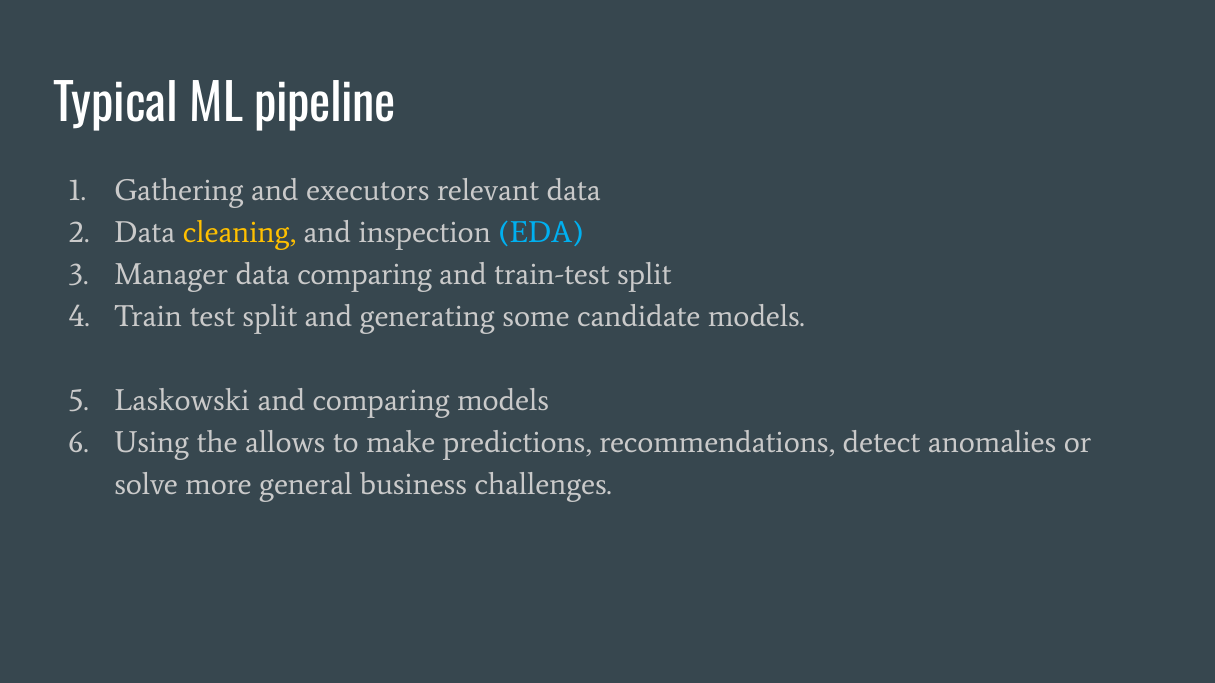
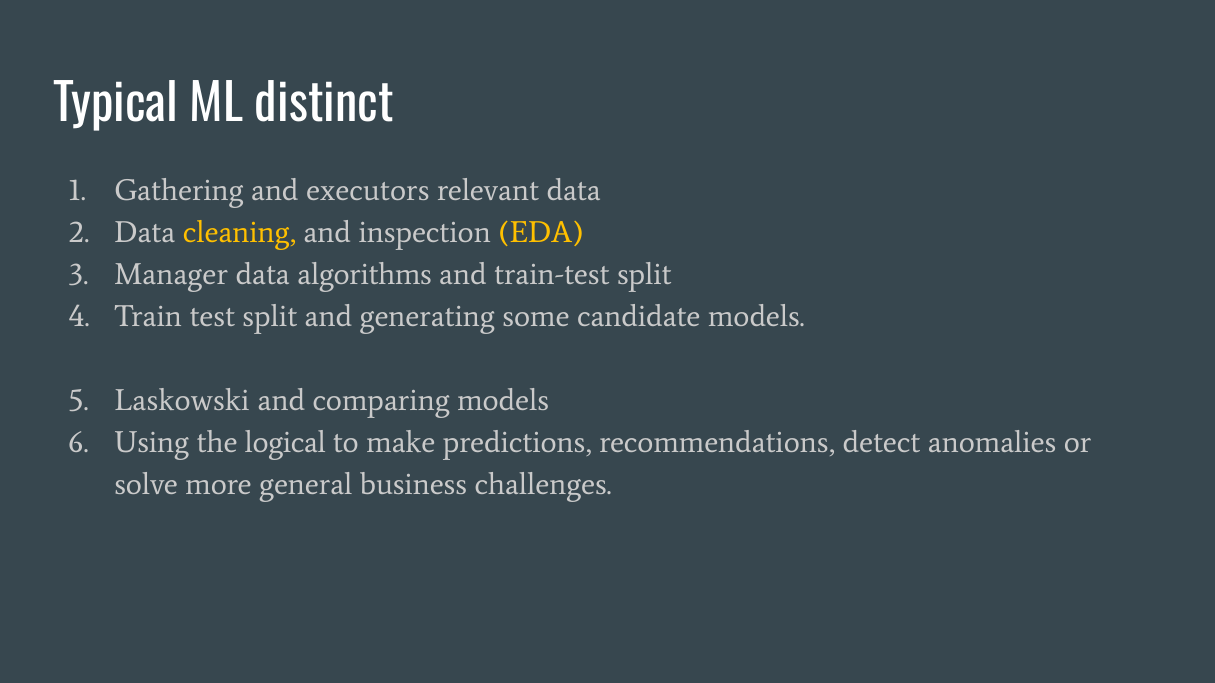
pipeline: pipeline -> distinct
EDA colour: light blue -> yellow
data comparing: comparing -> algorithms
allows: allows -> logical
